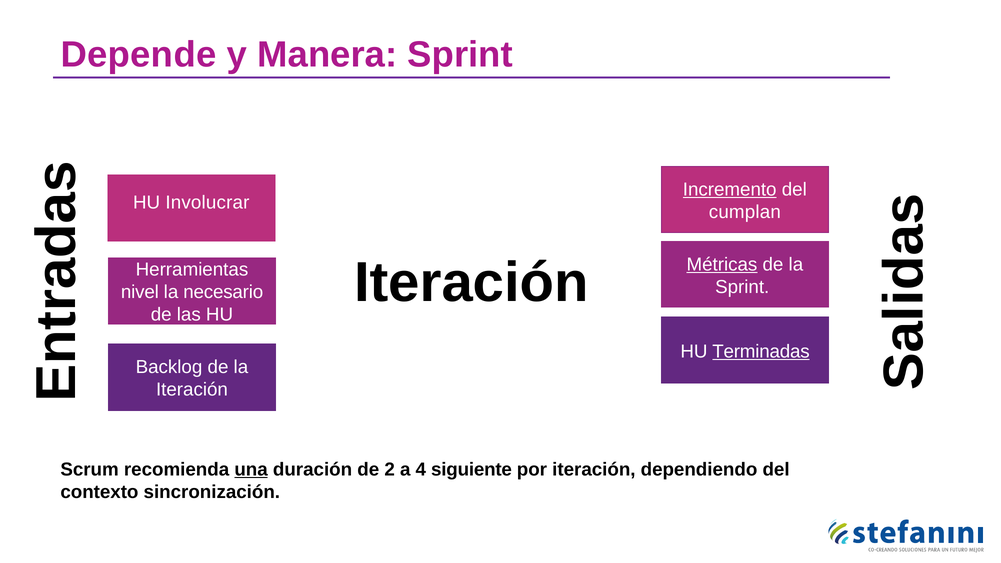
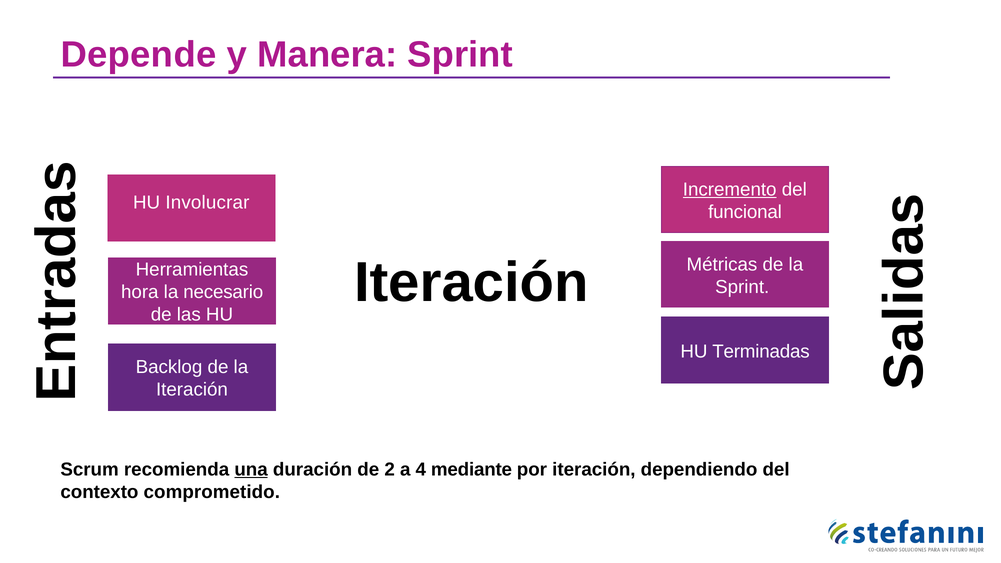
cumplan: cumplan -> funcional
Métricas underline: present -> none
nivel: nivel -> hora
Terminadas underline: present -> none
siguiente: siguiente -> mediante
sincronización: sincronización -> comprometido
